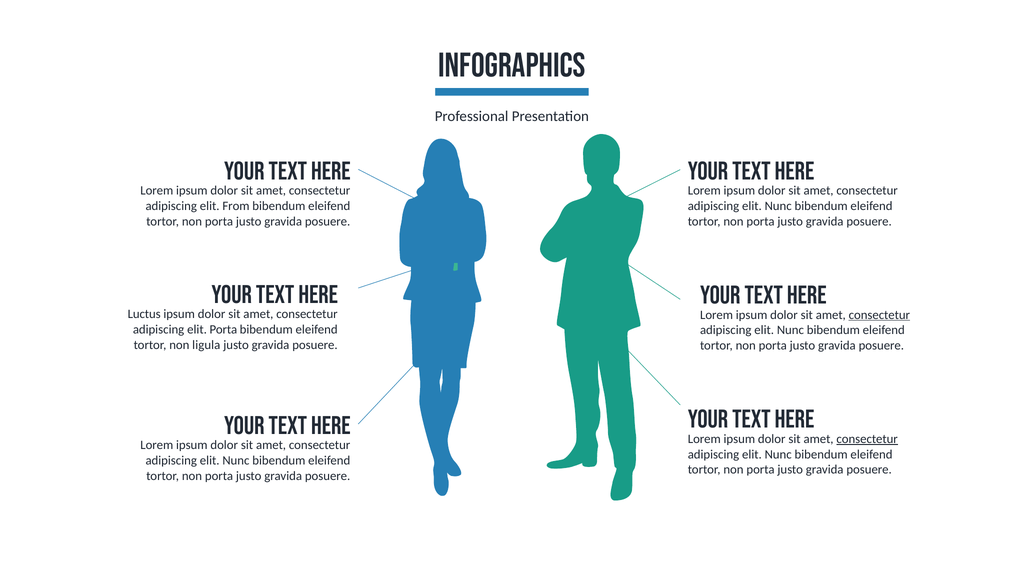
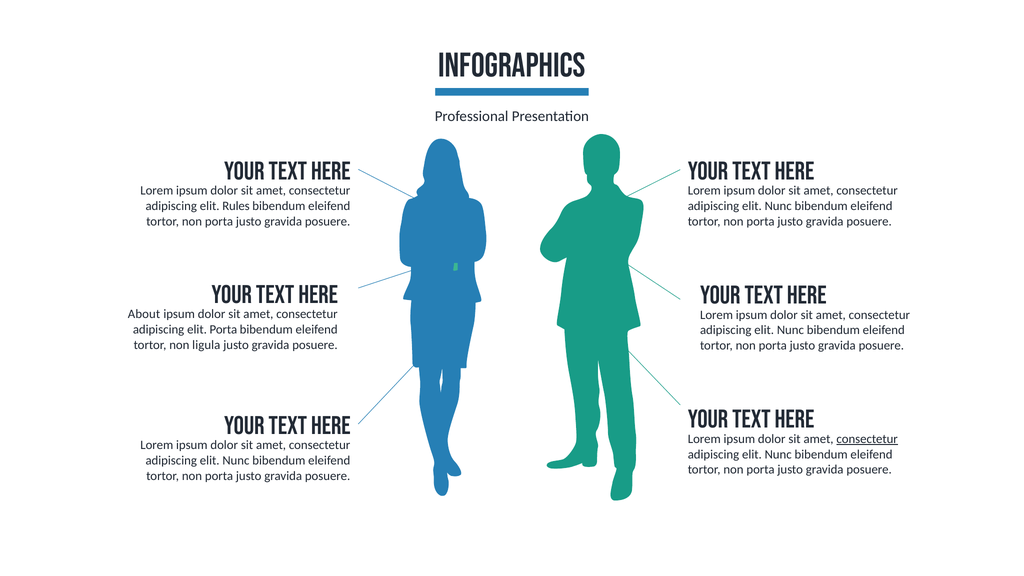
From: From -> Rules
Luctus: Luctus -> About
consectetur at (879, 315) underline: present -> none
